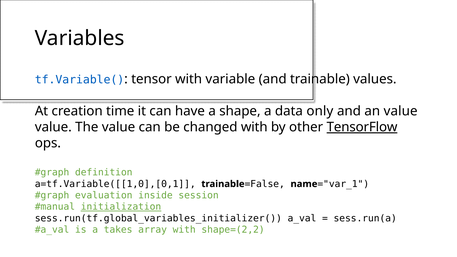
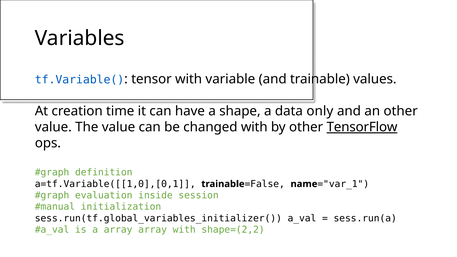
an value: value -> other
initialization underline: present -> none
a takes: takes -> array
